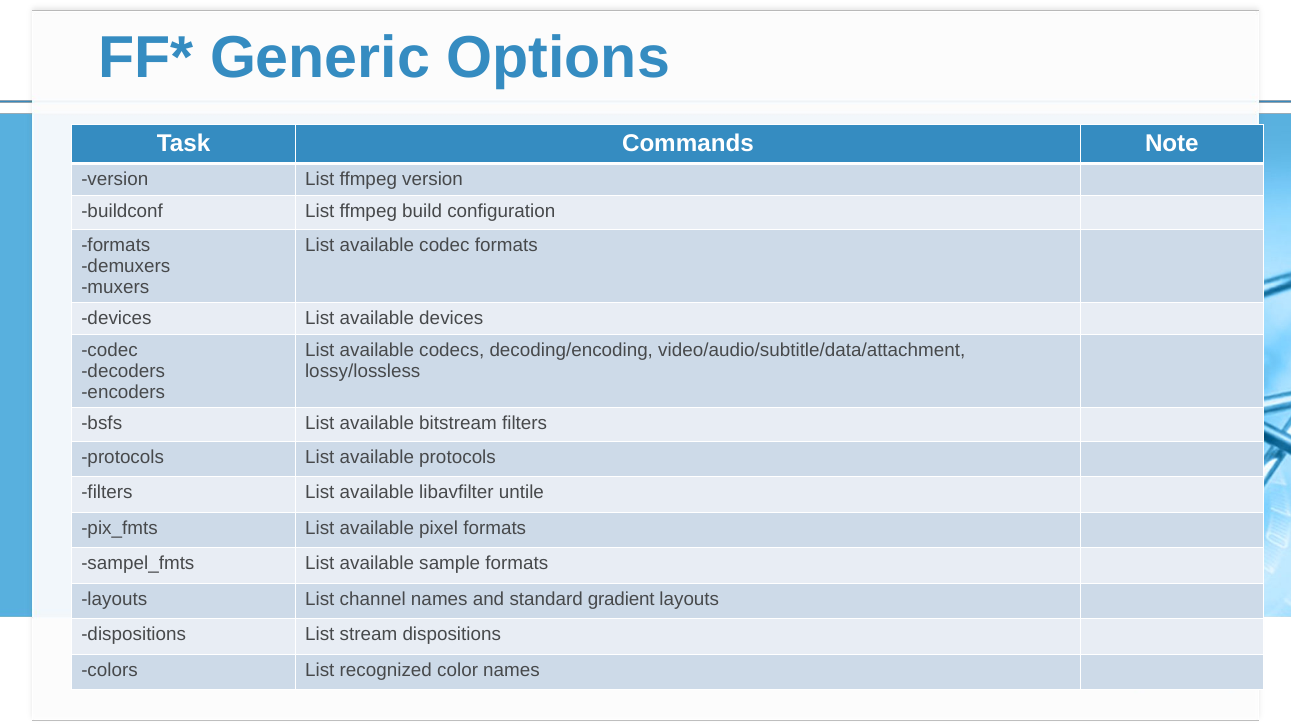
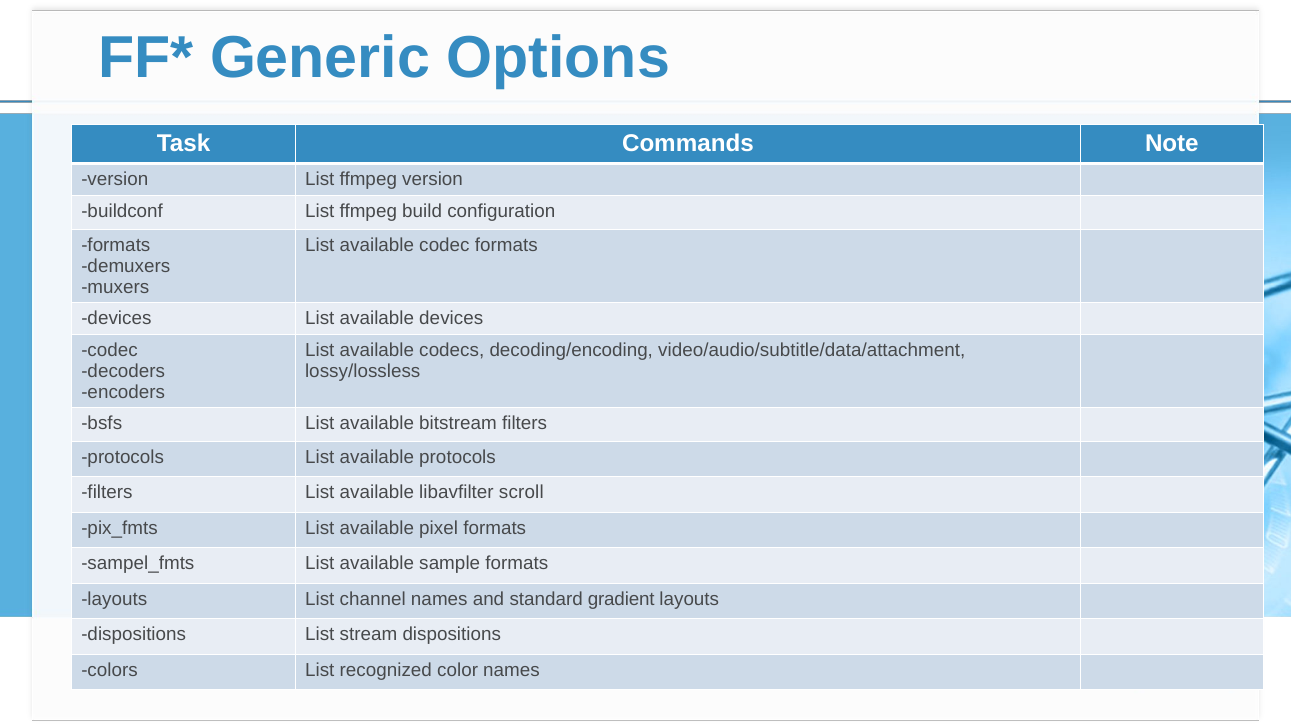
untile: untile -> scroll
